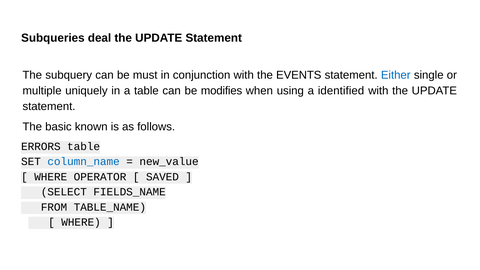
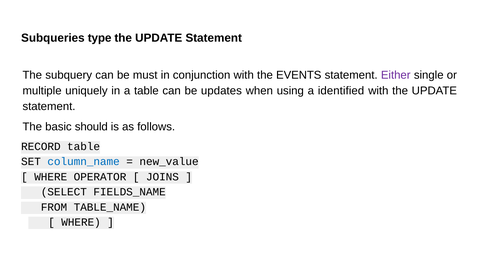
deal: deal -> type
Either colour: blue -> purple
modifies: modifies -> updates
known: known -> should
ERRORS: ERRORS -> RECORD
SAVED: SAVED -> JOINS
